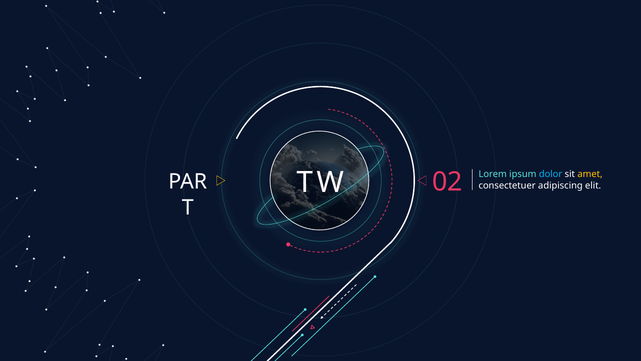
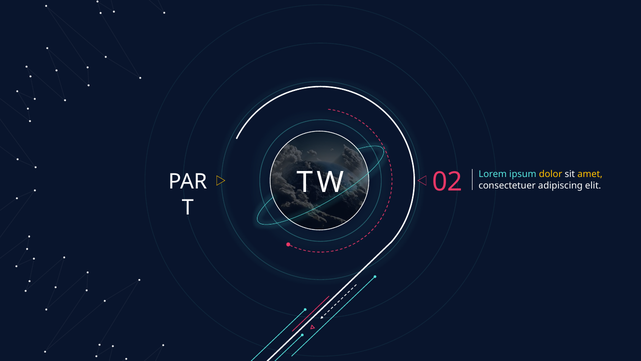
dolor colour: light blue -> yellow
